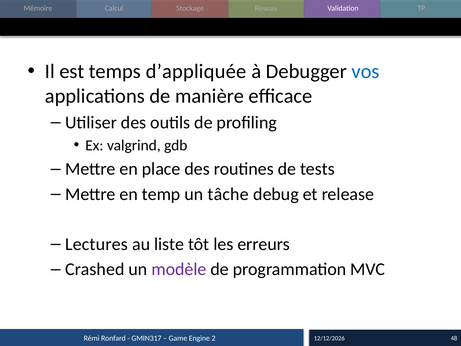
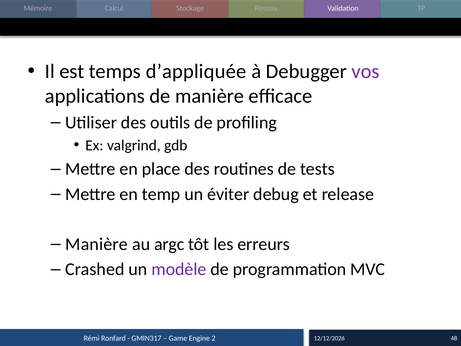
vos colour: blue -> purple
tâche: tâche -> éviter
Lectures at (97, 244): Lectures -> Manière
liste: liste -> argc
